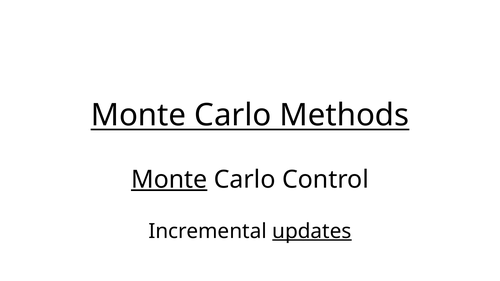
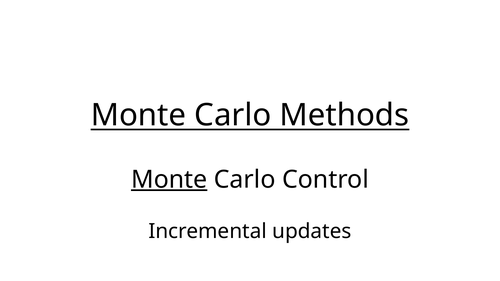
updates underline: present -> none
